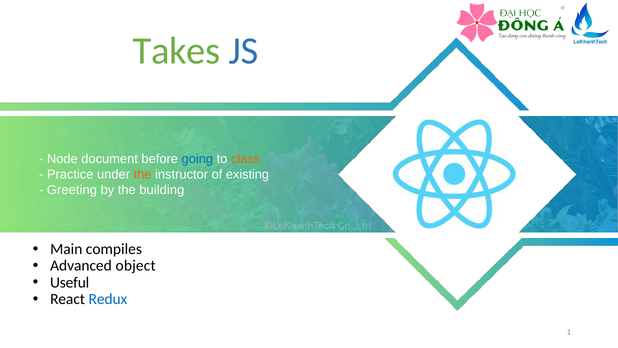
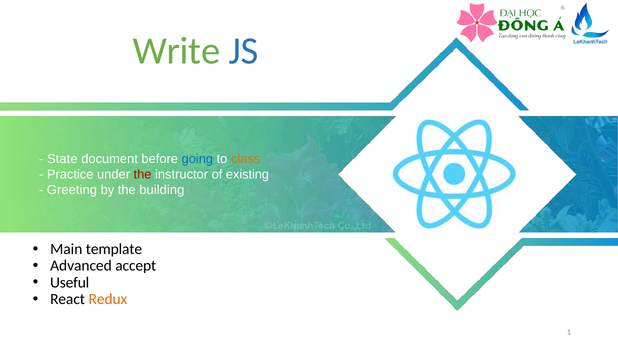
Takes: Takes -> Write
Node: Node -> State
the at (143, 175) colour: orange -> red
compiles: compiles -> template
object: object -> accept
Redux colour: blue -> orange
